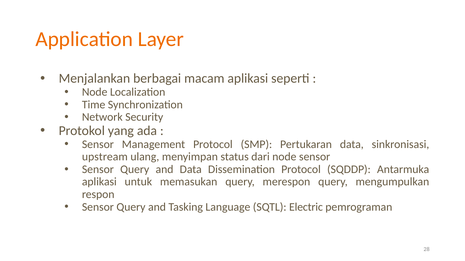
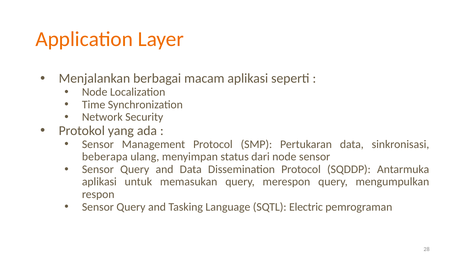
upstream: upstream -> beberapa
